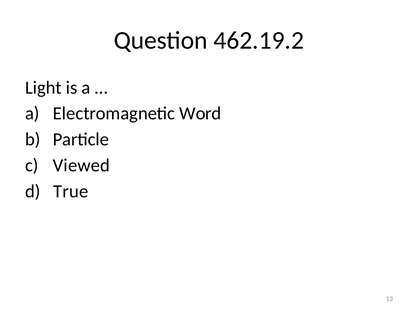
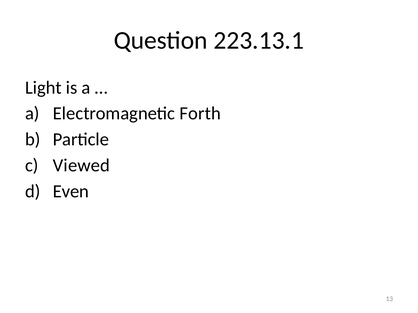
462.19.2: 462.19.2 -> 223.13.1
Word: Word -> Forth
True: True -> Even
